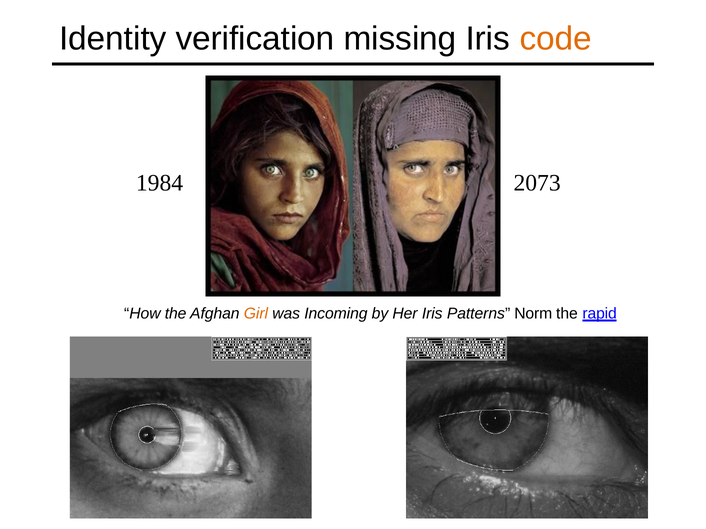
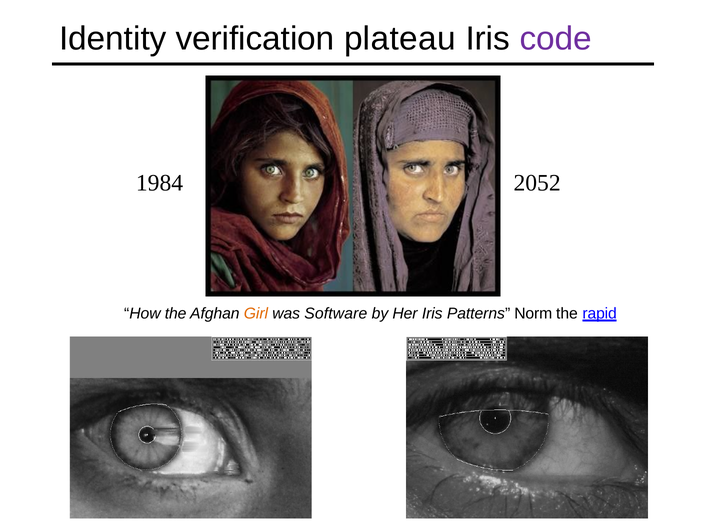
missing: missing -> plateau
code colour: orange -> purple
2073: 2073 -> 2052
Incoming: Incoming -> Software
